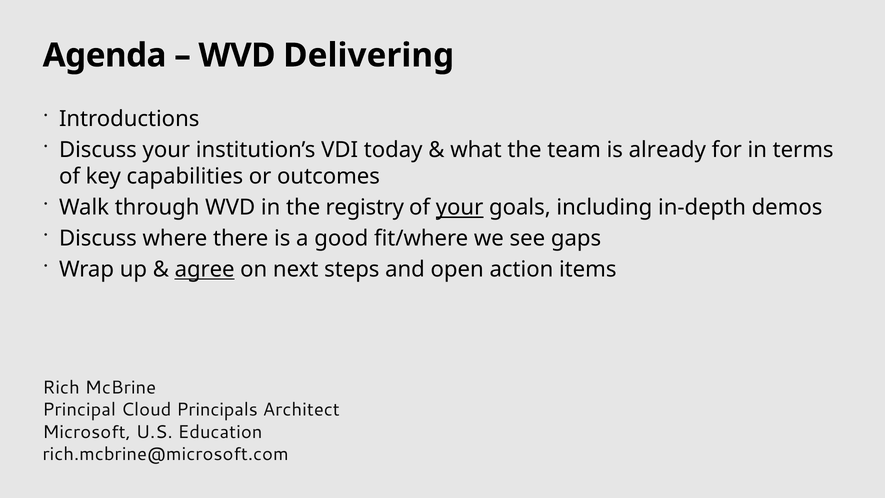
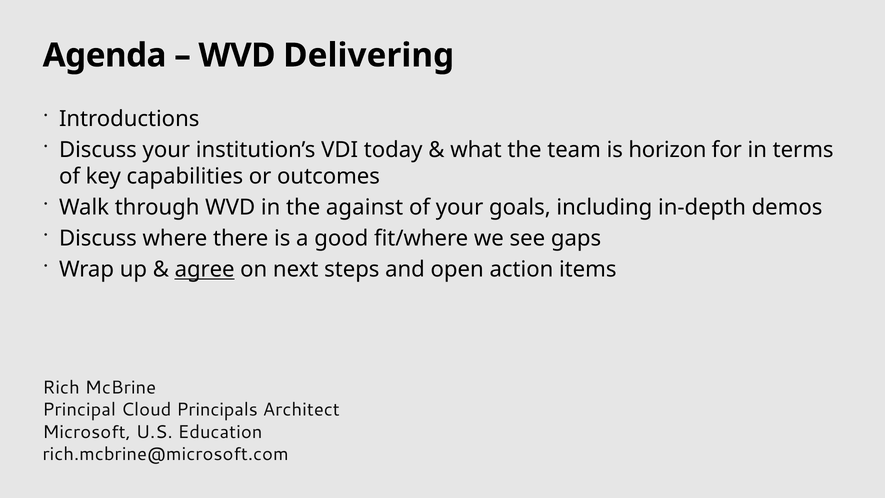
already: already -> horizon
registry: registry -> against
your at (460, 207) underline: present -> none
